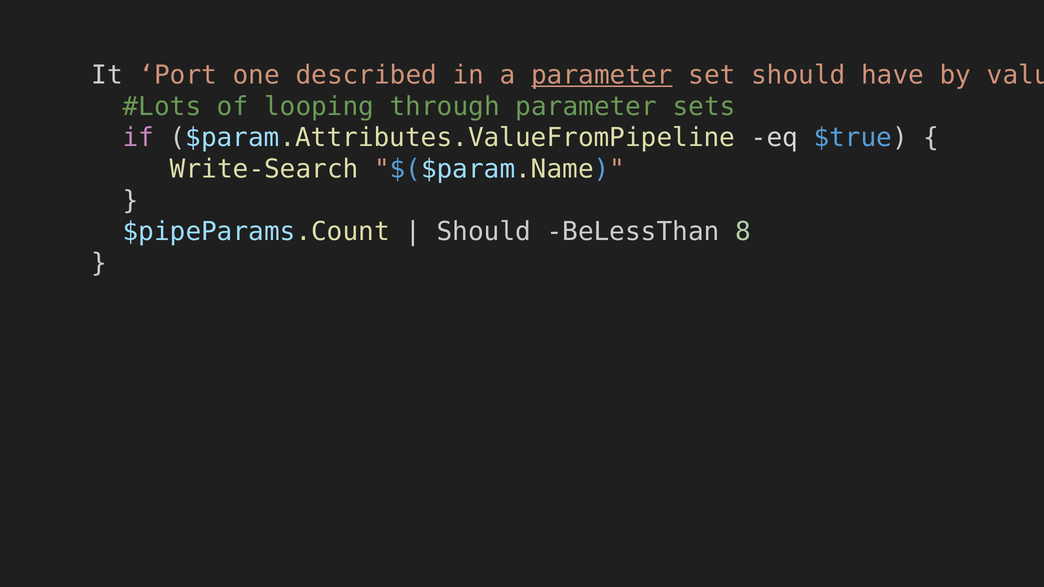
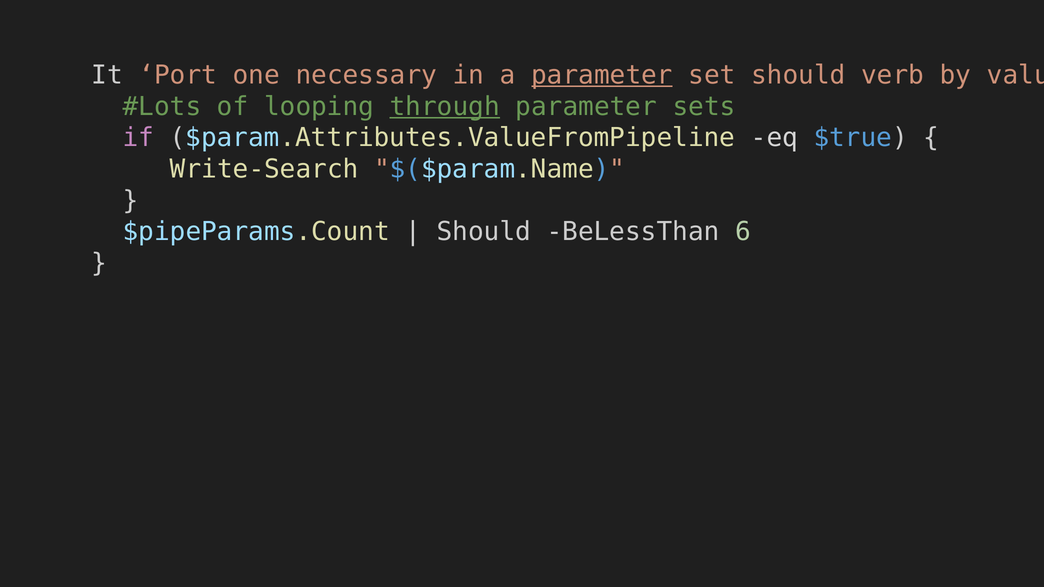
described: described -> necessary
have: have -> verb
through underline: none -> present
8: 8 -> 6
